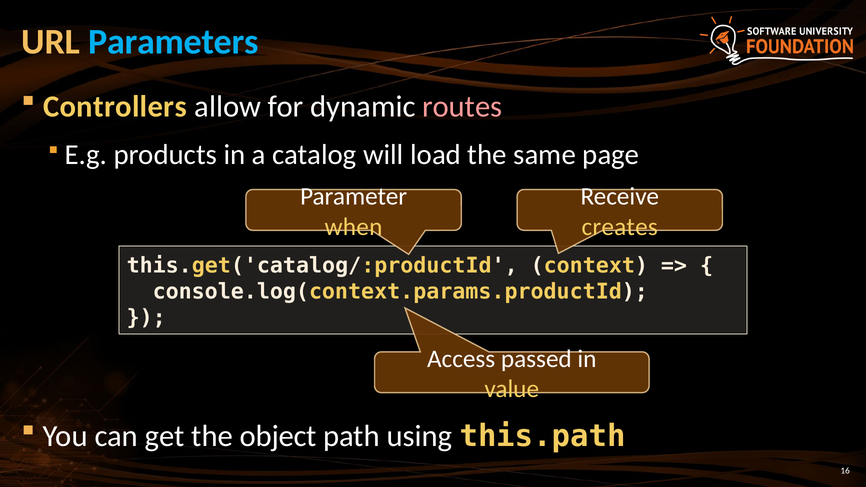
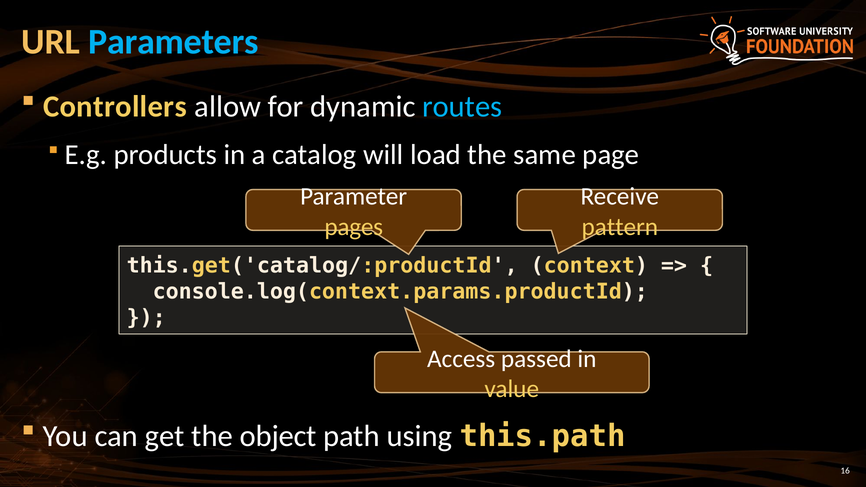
routes colour: pink -> light blue
when: when -> pages
creates: creates -> pattern
